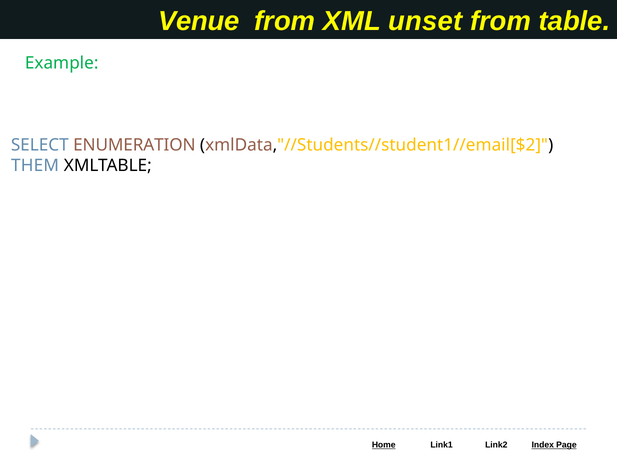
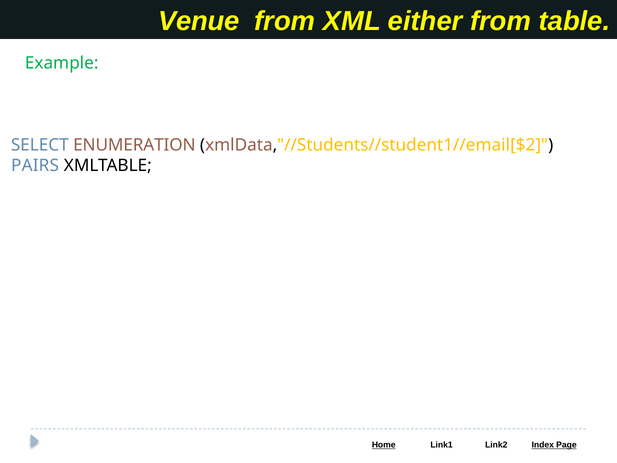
unset: unset -> either
THEM: THEM -> PAIRS
